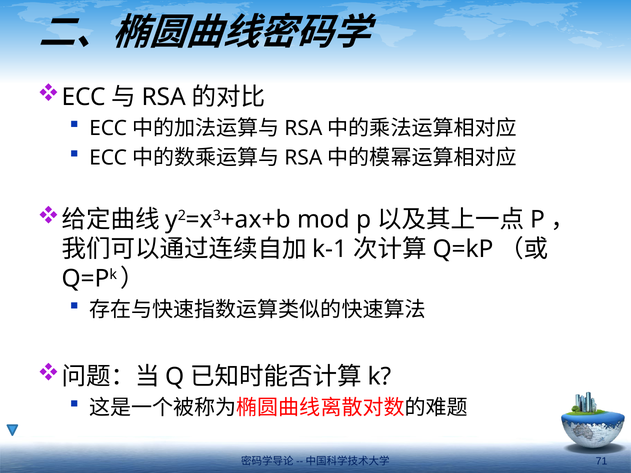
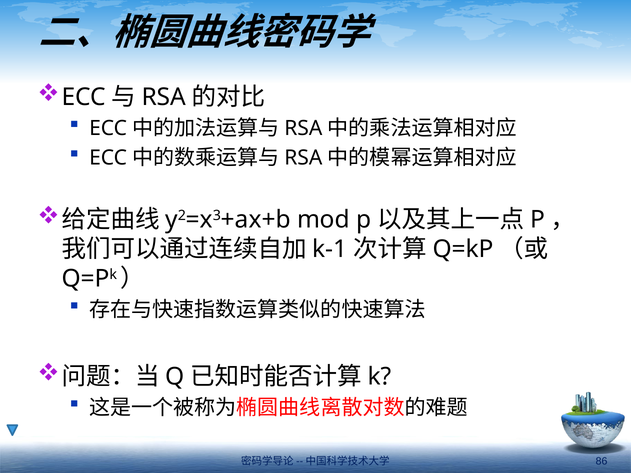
71: 71 -> 86
